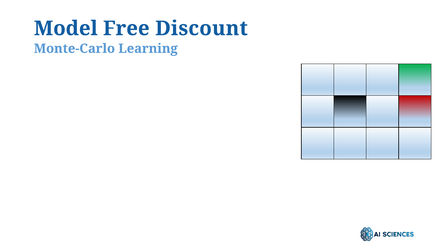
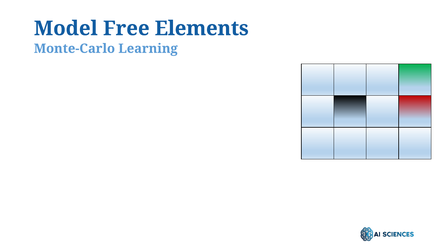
Discount: Discount -> Elements
